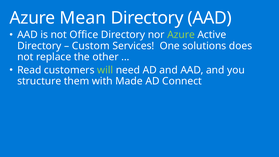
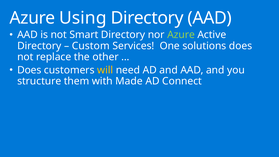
Mean: Mean -> Using
Office: Office -> Smart
Read at (29, 70): Read -> Does
will colour: light green -> yellow
